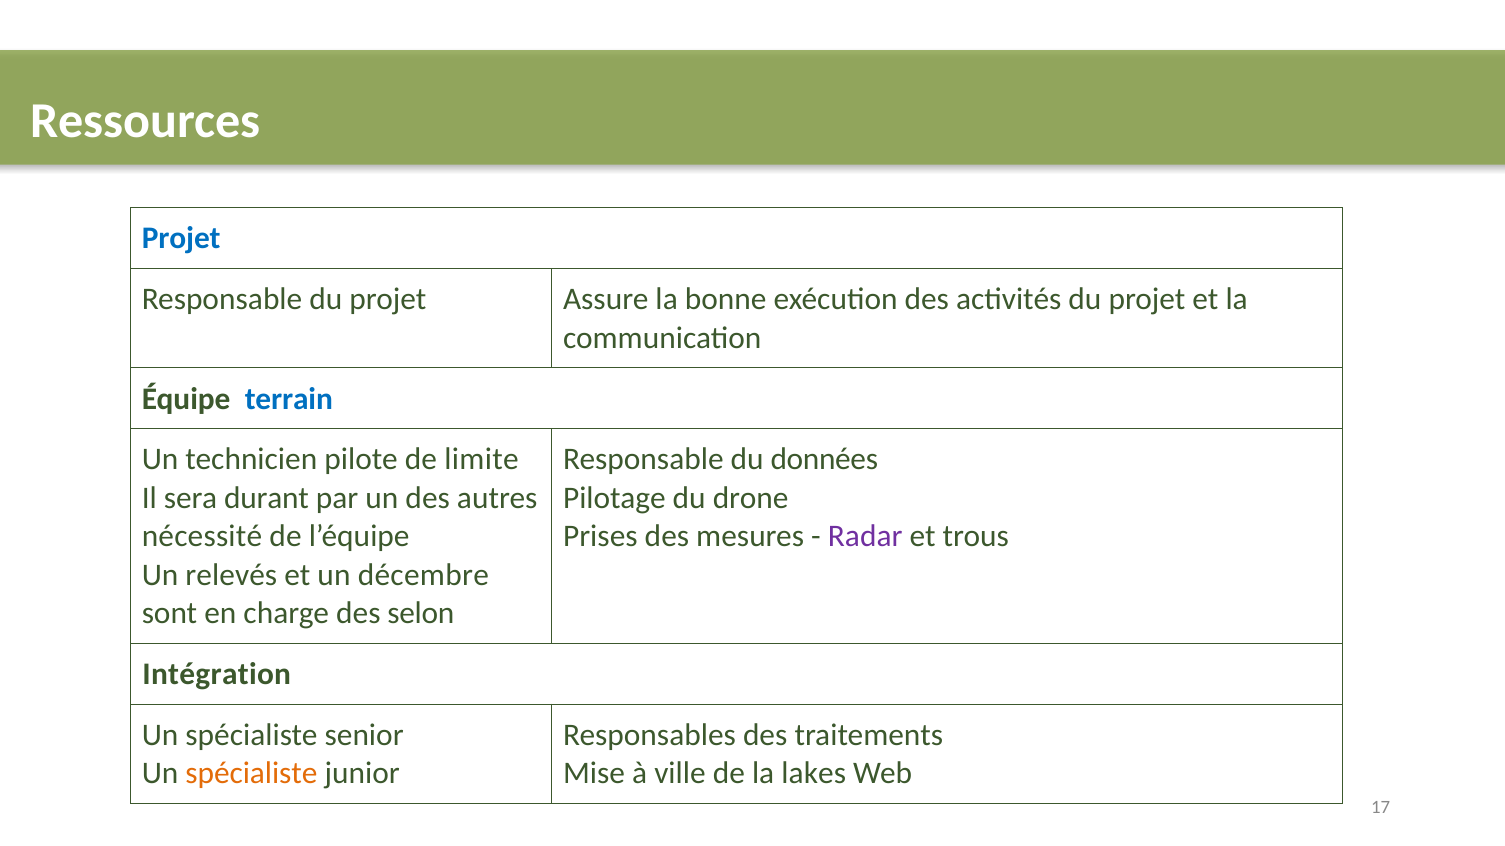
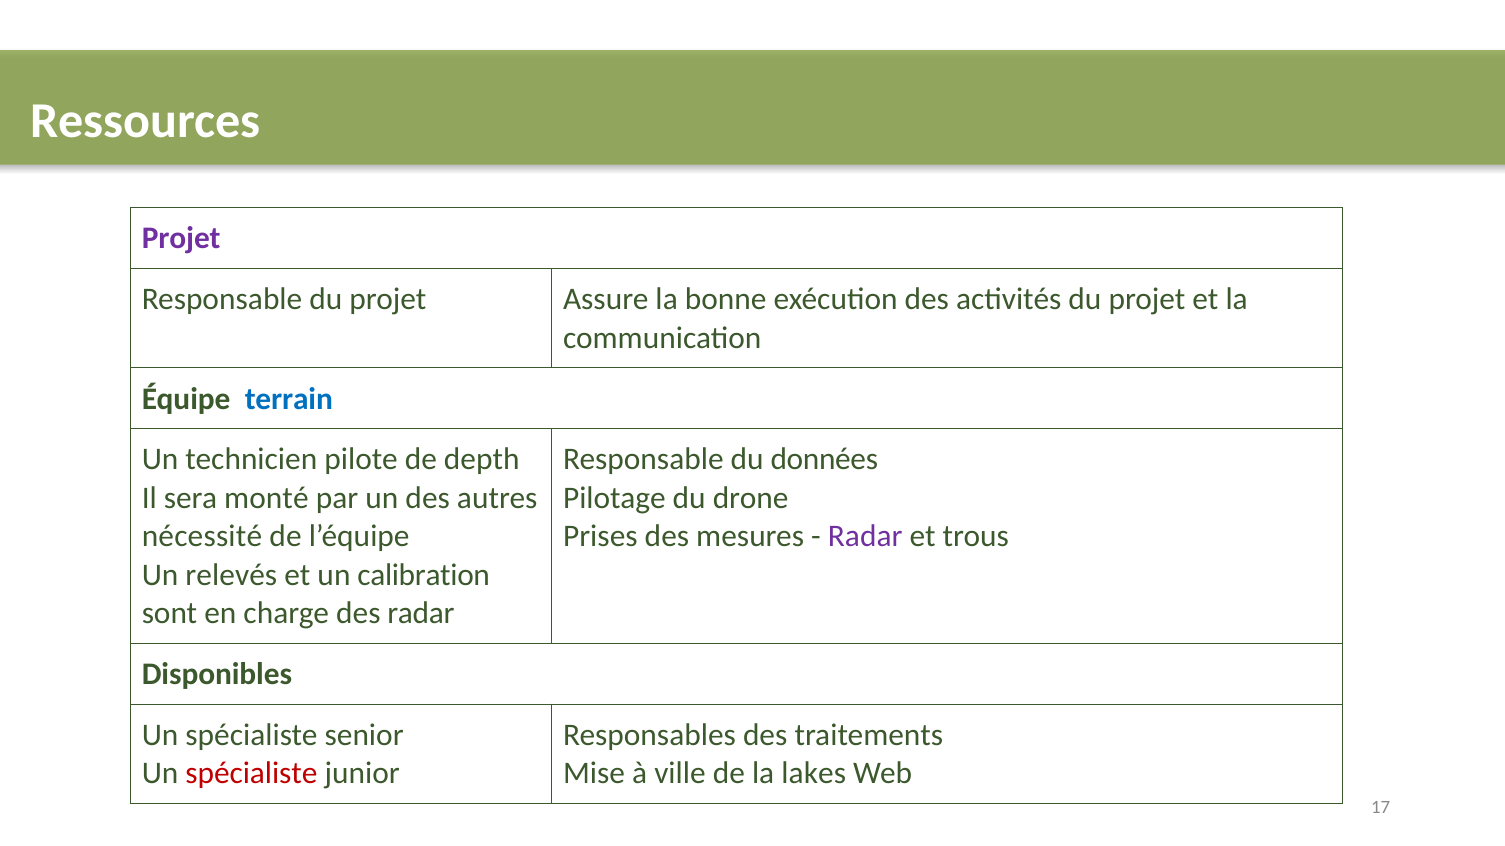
Projet at (181, 239) colour: blue -> purple
limite: limite -> depth
durant: durant -> monté
décembre: décembre -> calibration
des selon: selon -> radar
Intégration: Intégration -> Disponibles
spécialiste at (251, 774) colour: orange -> red
